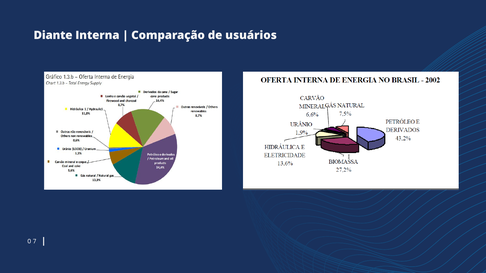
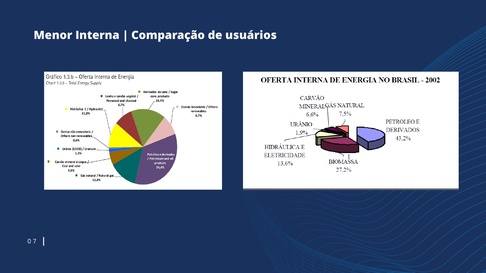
Diante: Diante -> Menor
